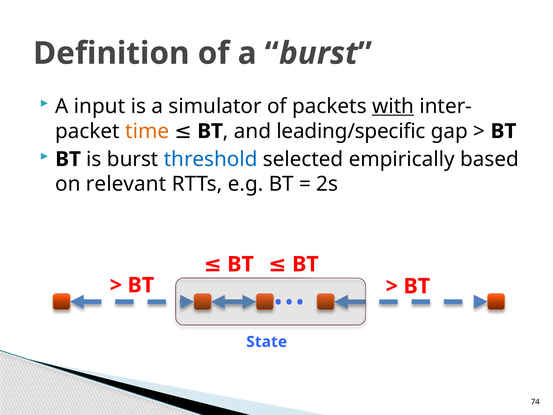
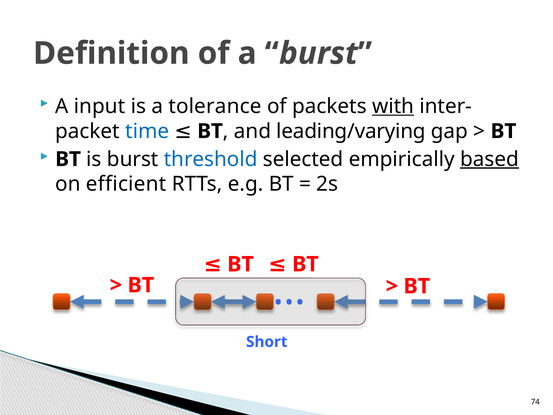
simulator: simulator -> tolerance
time colour: orange -> blue
leading/specific: leading/specific -> leading/varying
based underline: none -> present
relevant: relevant -> efficient
State: State -> Short
